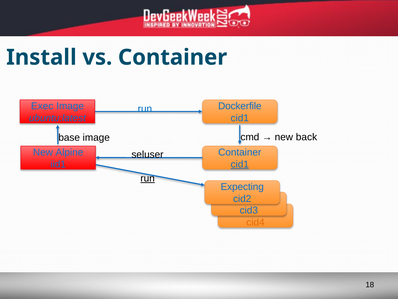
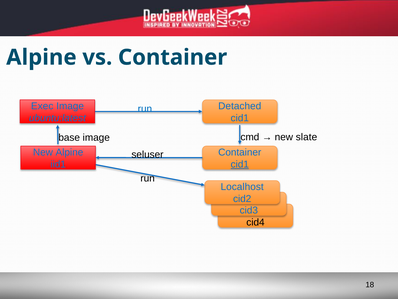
Install at (41, 57): Install -> Alpine
Dockerfile: Dockerfile -> Detached
back: back -> slate
run at (148, 178) underline: present -> none
Expecting: Expecting -> Localhost
cid4 colour: orange -> black
